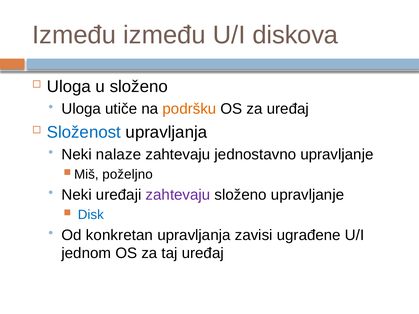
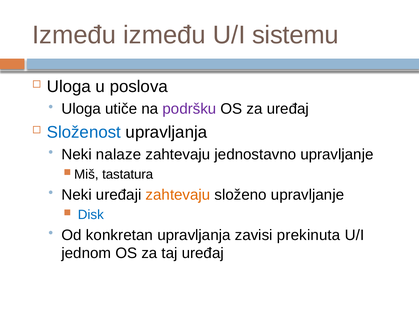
diskova: diskova -> sistemu
u složeno: složeno -> poslova
podršku colour: orange -> purple
poželjno: poželjno -> tastatura
zahtevaju at (178, 195) colour: purple -> orange
ugrađene: ugrađene -> prekinuta
